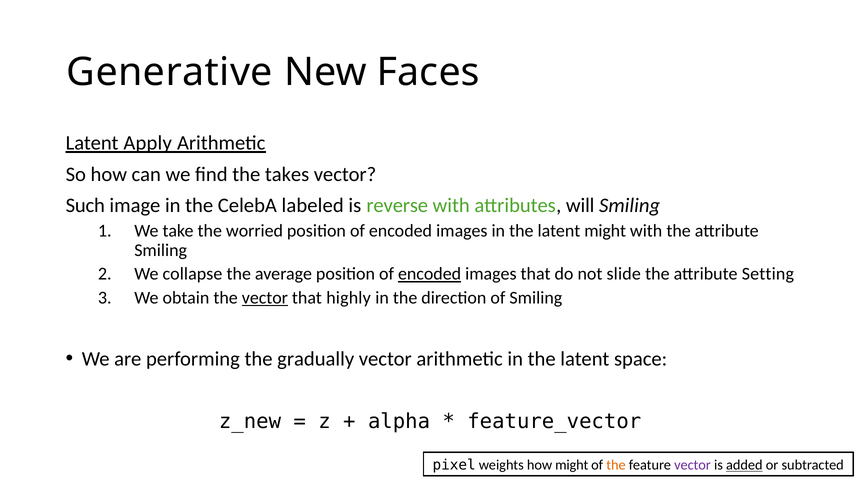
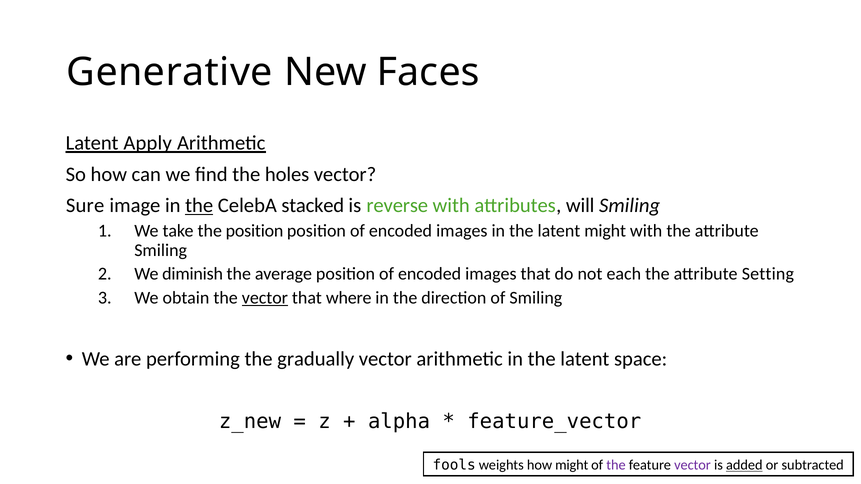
takes: takes -> holes
Such: Such -> Sure
the at (199, 206) underline: none -> present
labeled: labeled -> stacked
the worried: worried -> position
collapse: collapse -> diminish
encoded at (430, 274) underline: present -> none
slide: slide -> each
highly: highly -> where
pixel: pixel -> fools
the at (616, 465) colour: orange -> purple
